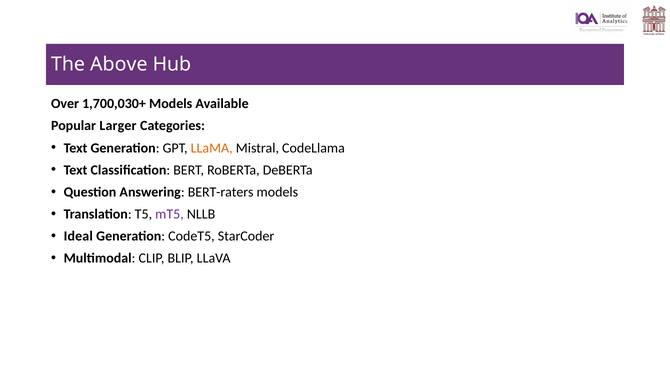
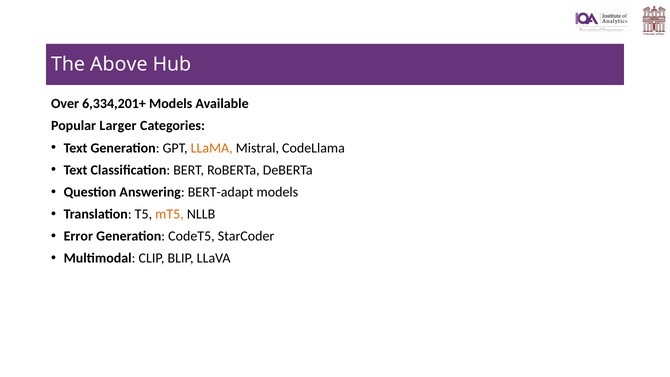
1,700,030+: 1,700,030+ -> 6,334,201+
BERT-raters: BERT-raters -> BERT-adapt
mT5 colour: purple -> orange
Ideal: Ideal -> Error
